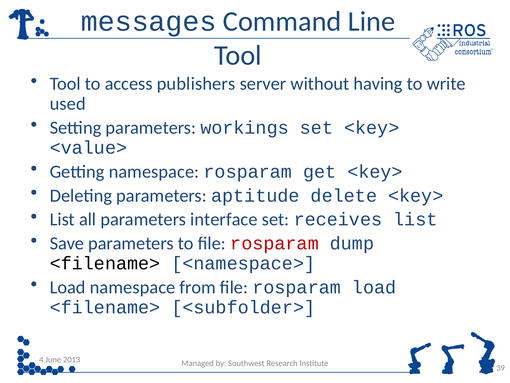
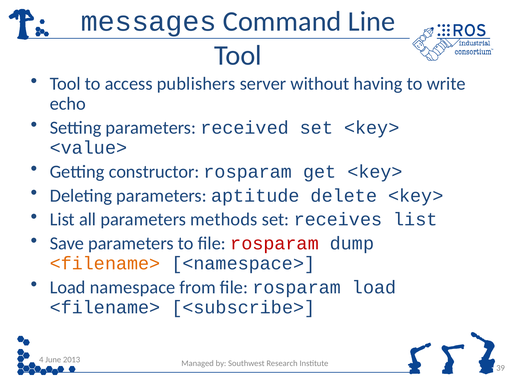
used: used -> echo
workings: workings -> received
Getting namespace: namespace -> constructor
interface: interface -> methods
<filename> at (105, 263) colour: black -> orange
<subfolder>: <subfolder> -> <subscribe>
